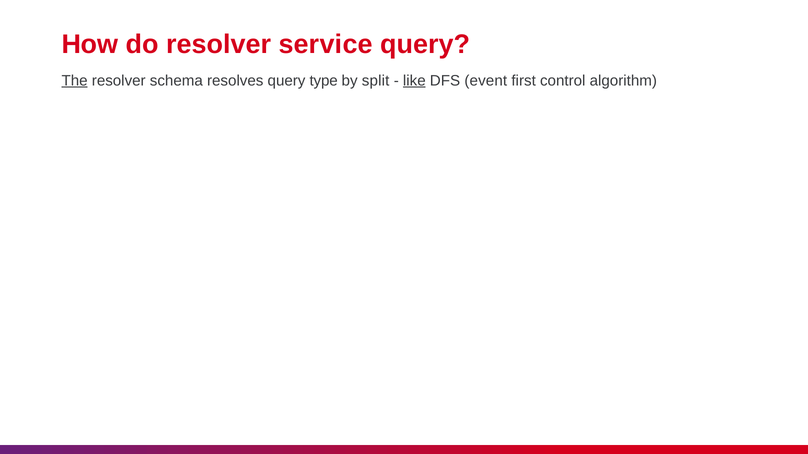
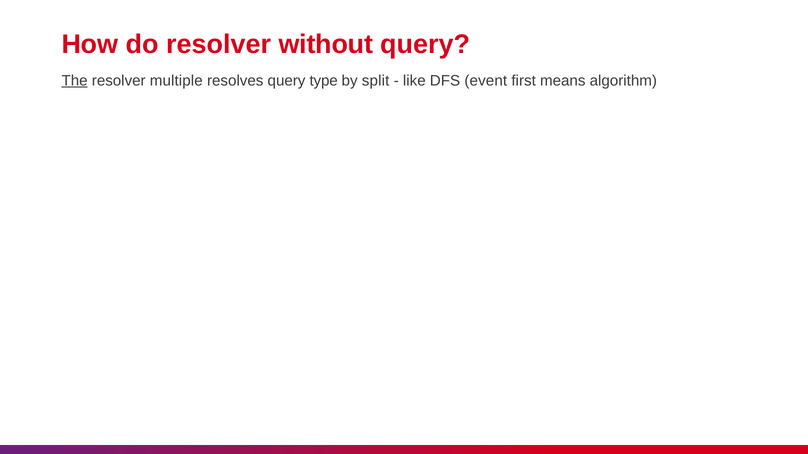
service: service -> without
schema: schema -> multiple
like underline: present -> none
control: control -> means
